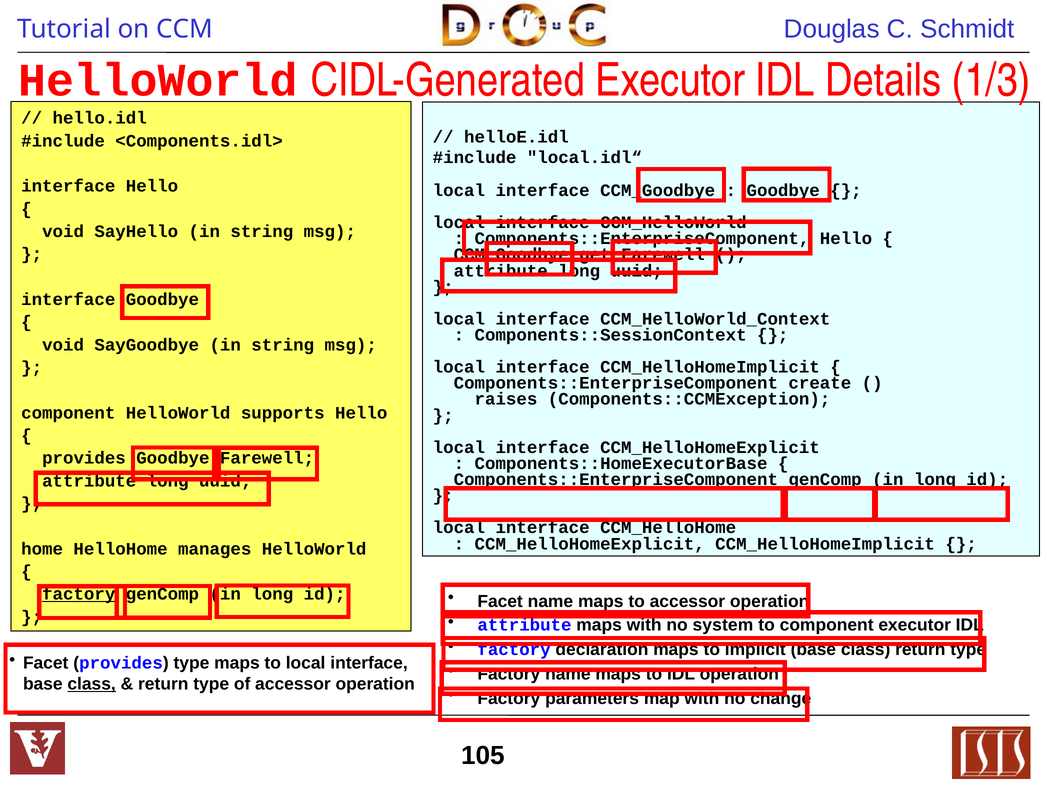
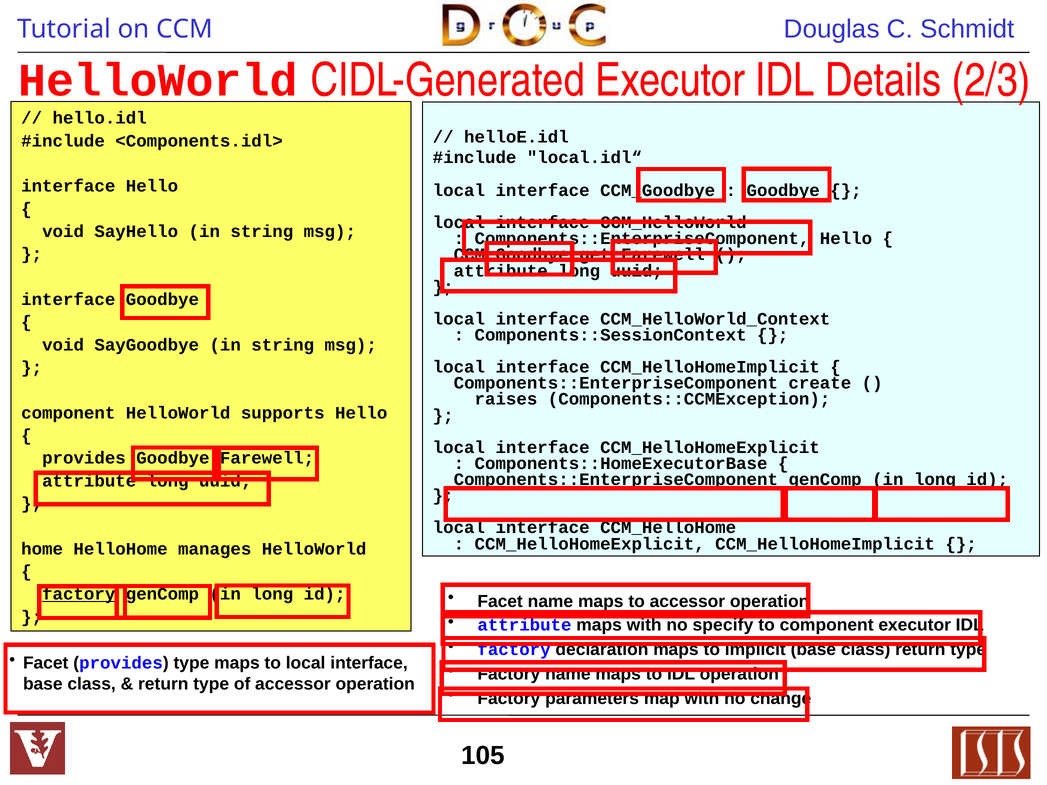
1/3: 1/3 -> 2/3
system: system -> specify
class at (92, 684) underline: present -> none
